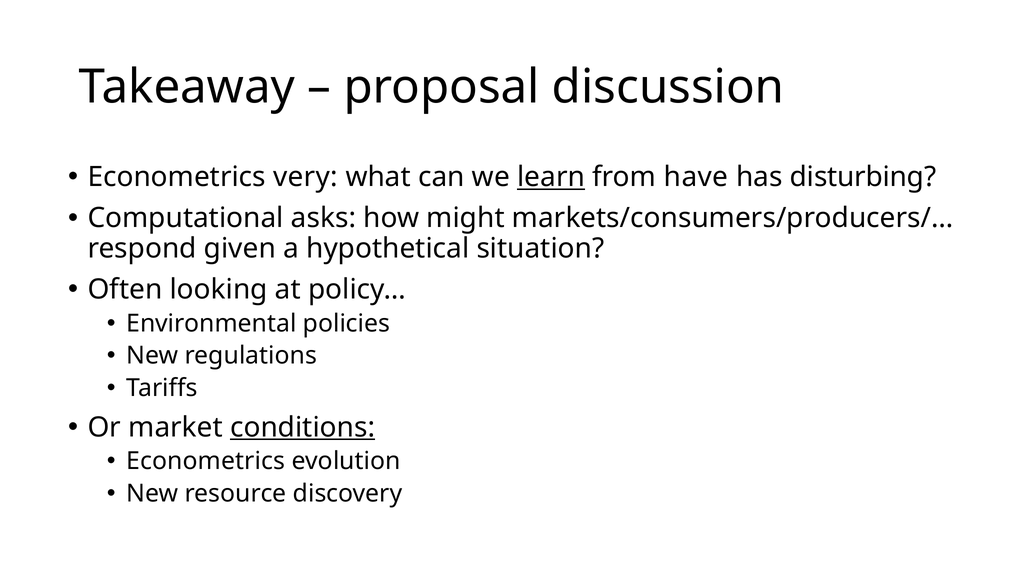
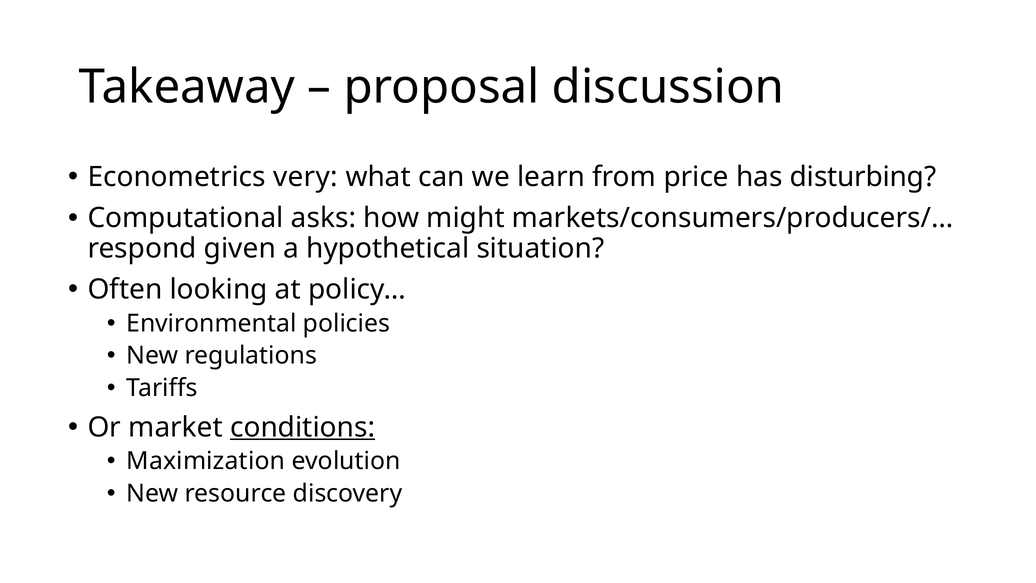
learn underline: present -> none
have: have -> price
Econometrics at (206, 461): Econometrics -> Maximization
